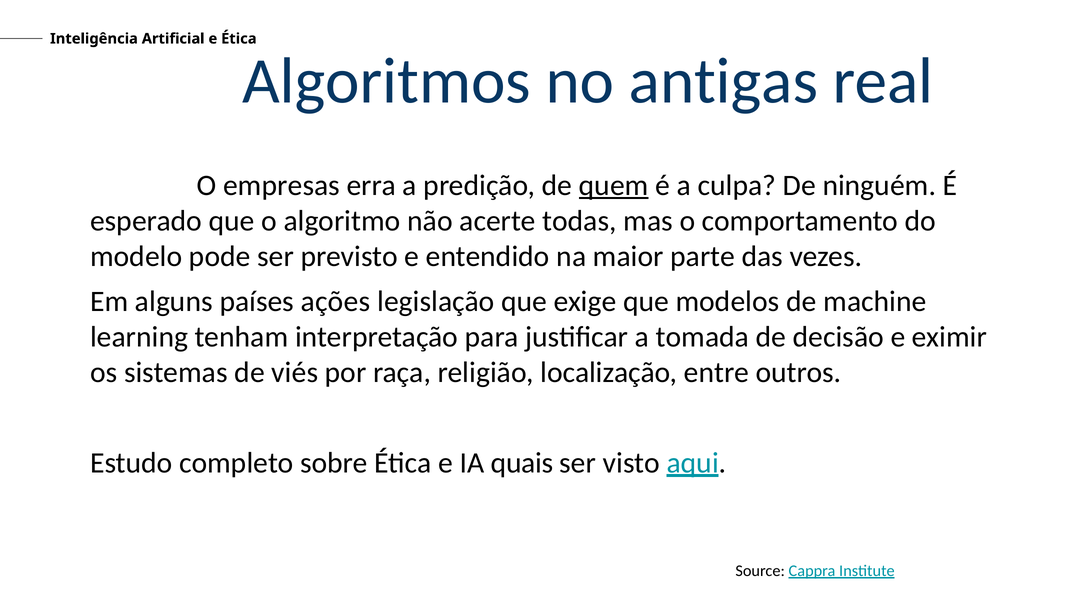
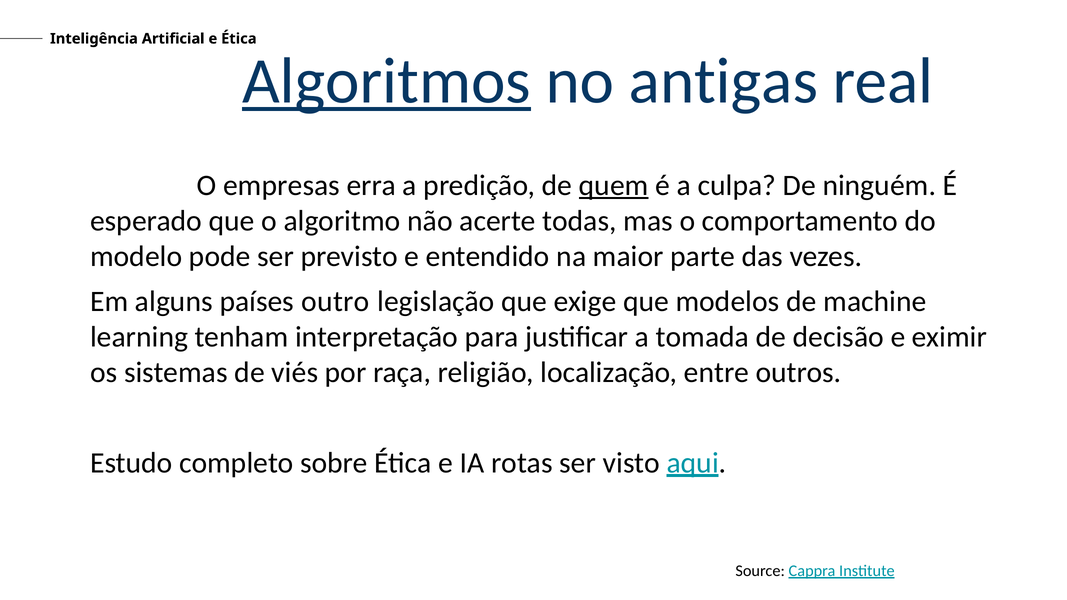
Algoritmos underline: none -> present
ações: ações -> outro
quais: quais -> rotas
